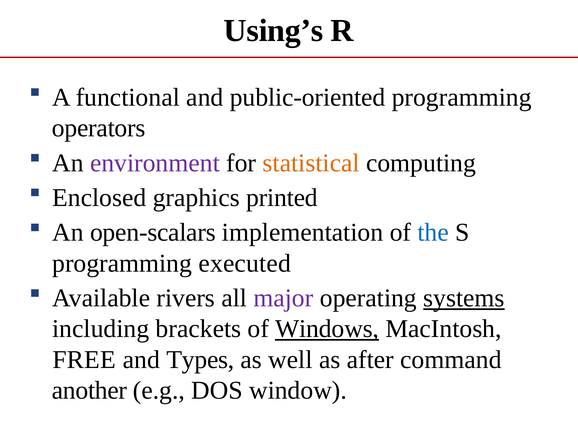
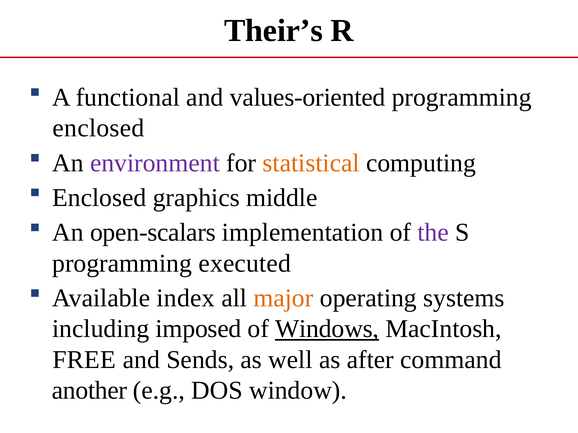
Using’s: Using’s -> Their’s
public-oriented: public-oriented -> values-oriented
operators at (99, 128): operators -> enclosed
printed: printed -> middle
the colour: blue -> purple
rivers: rivers -> index
major colour: purple -> orange
systems underline: present -> none
brackets: brackets -> imposed
Types: Types -> Sends
